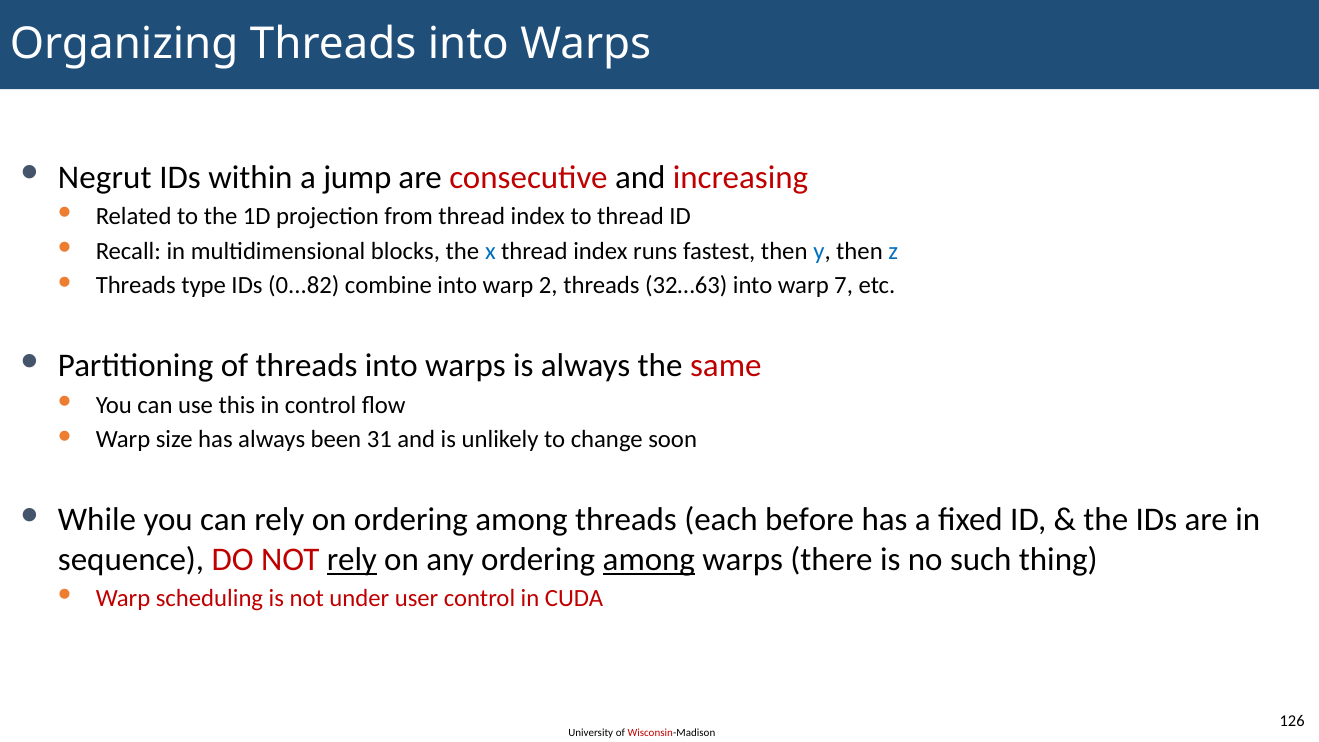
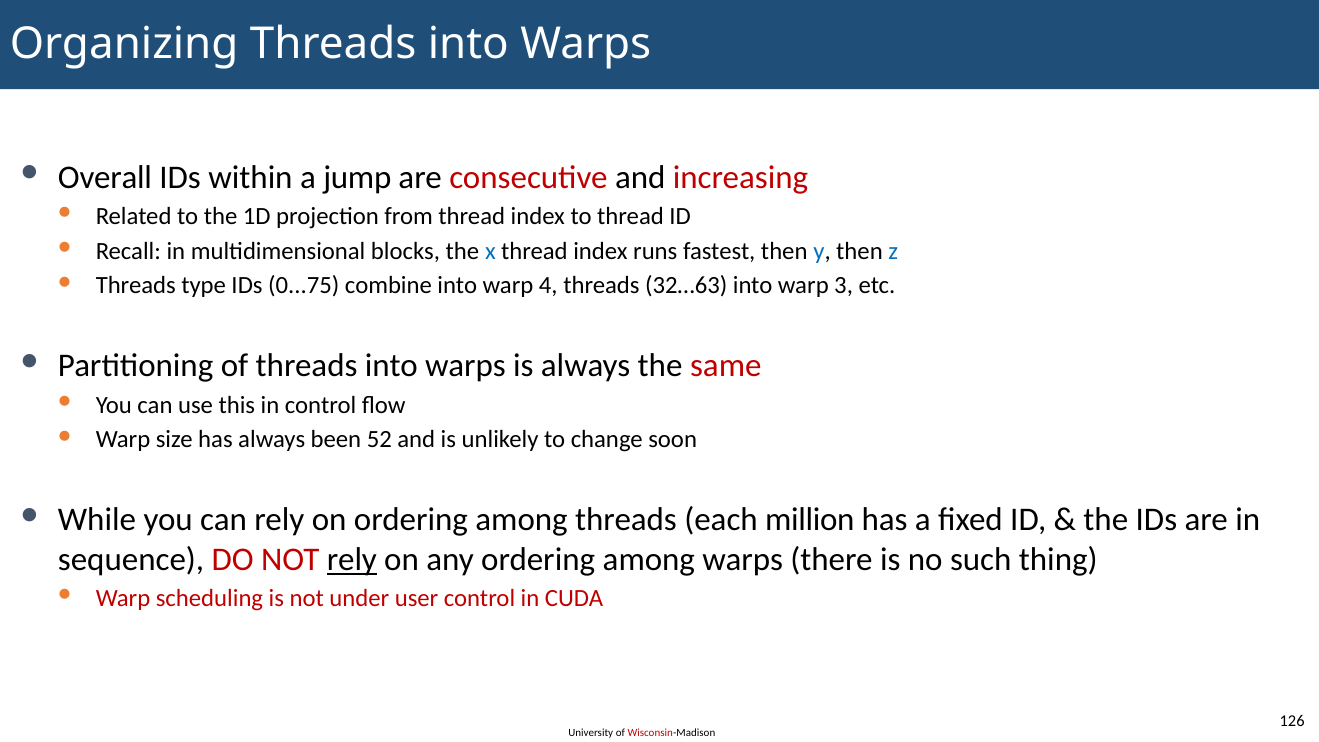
Negrut: Negrut -> Overall
0...82: 0...82 -> 0...75
2: 2 -> 4
7: 7 -> 3
31: 31 -> 52
before: before -> million
among at (649, 560) underline: present -> none
